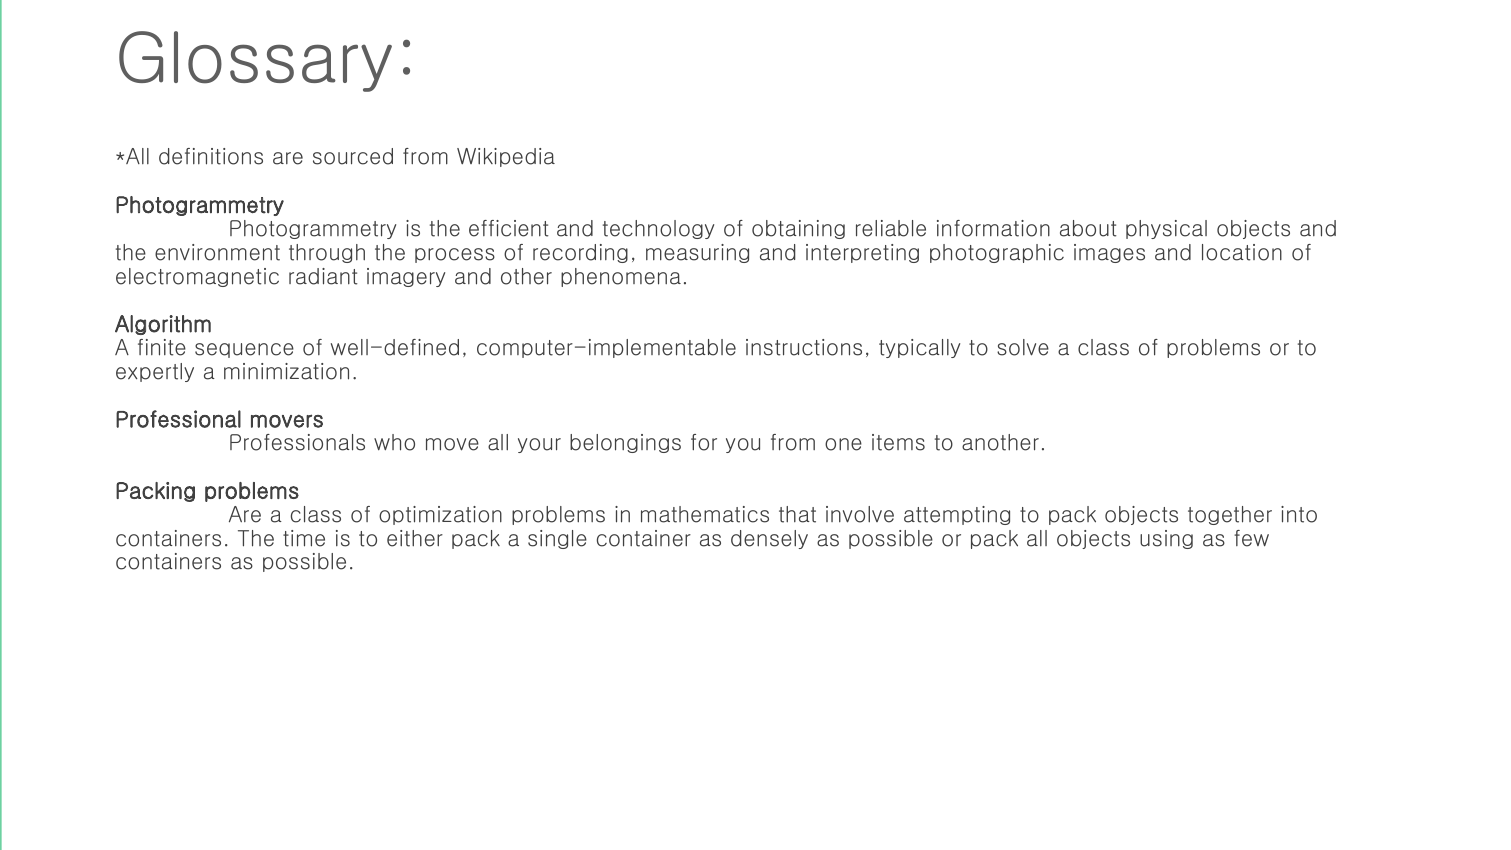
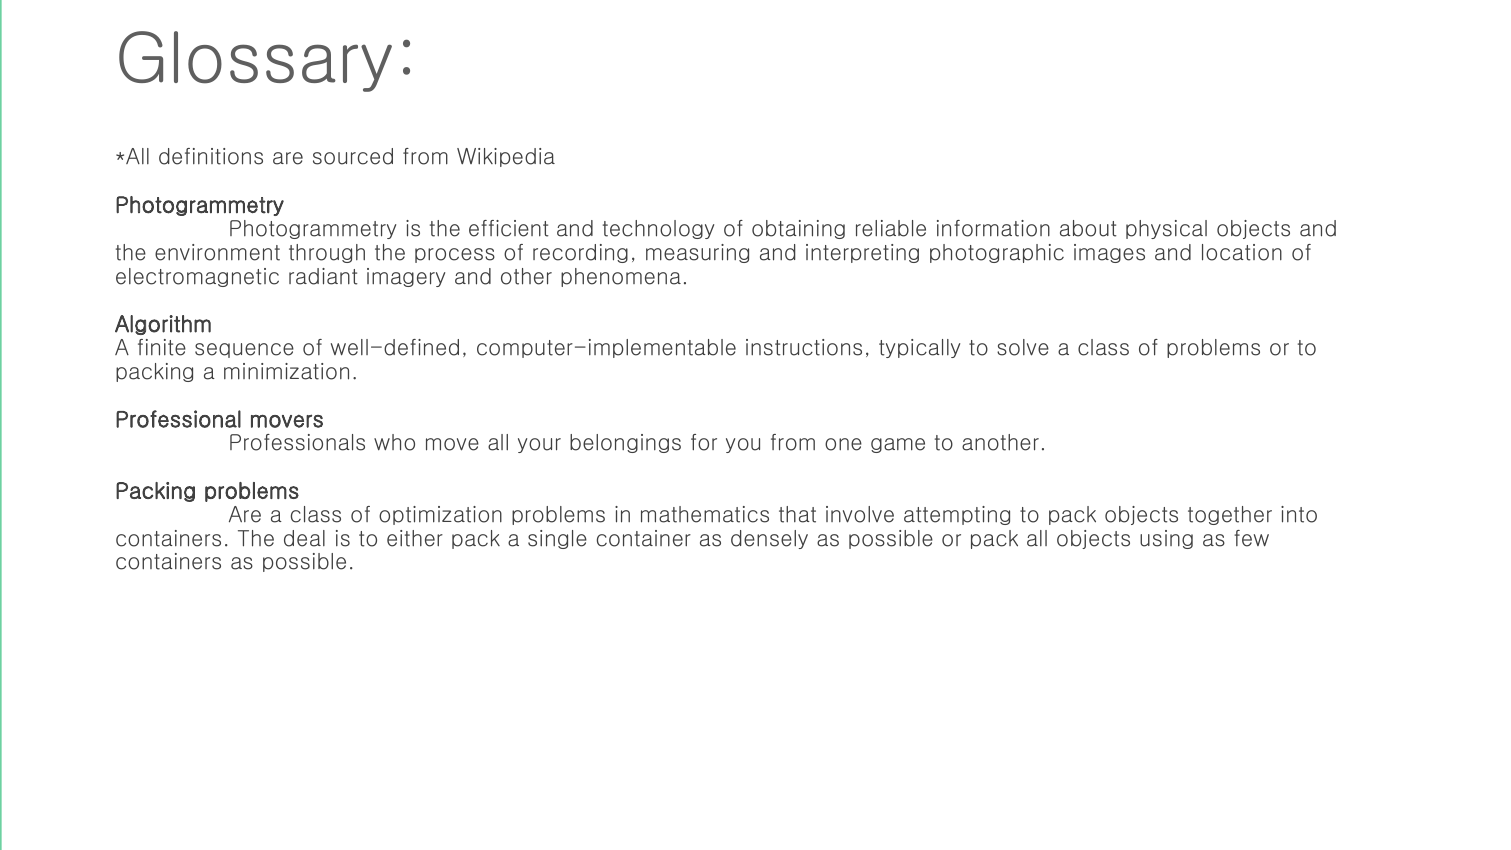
expertly at (155, 372): expertly -> packing
items: items -> game
time: time -> deal
